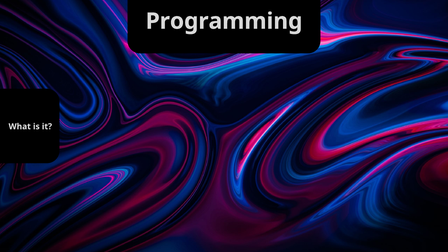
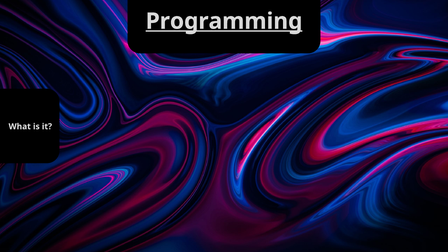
Programming underline: none -> present
